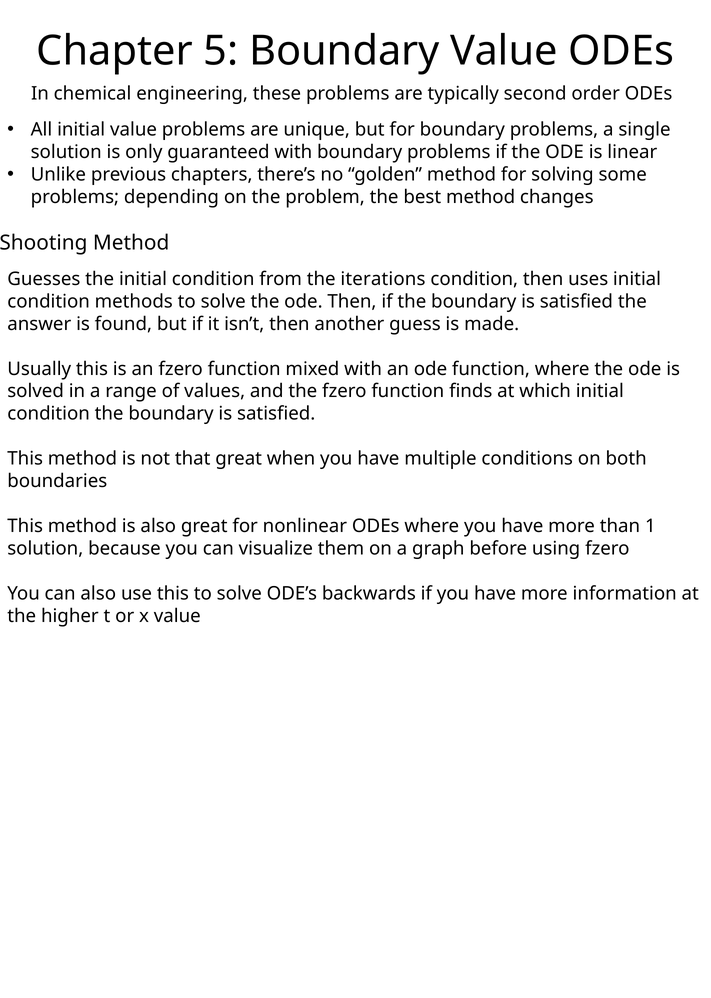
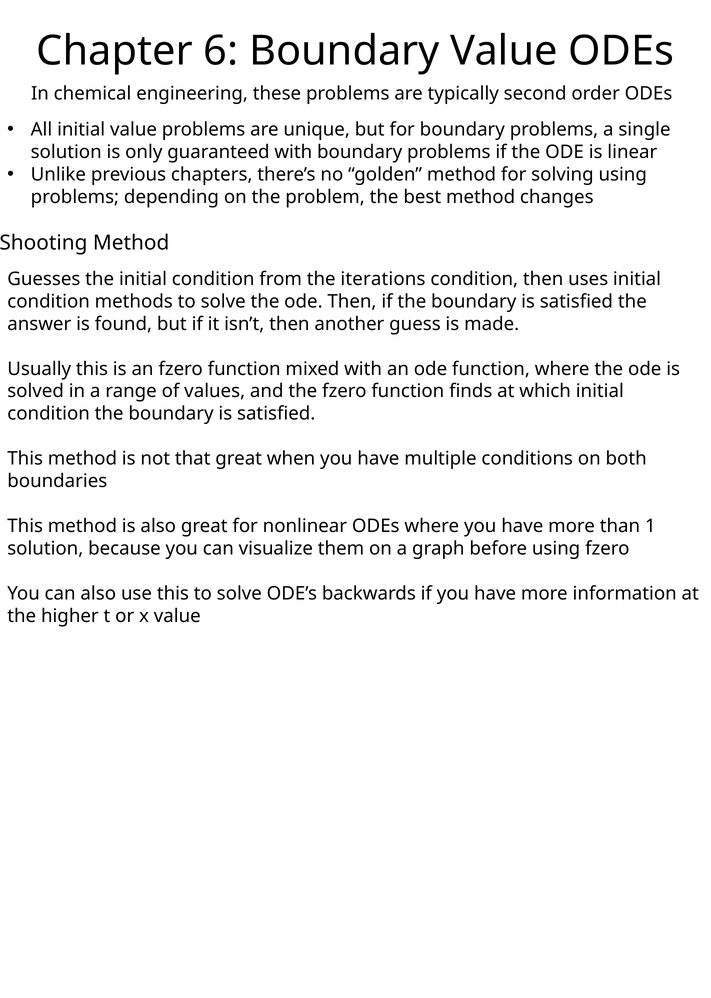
5: 5 -> 6
solving some: some -> using
